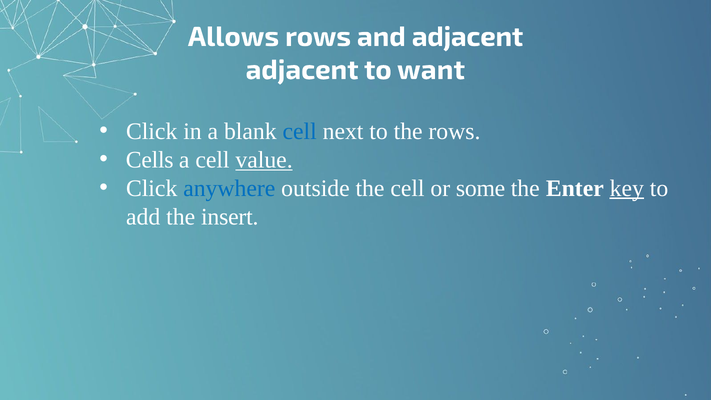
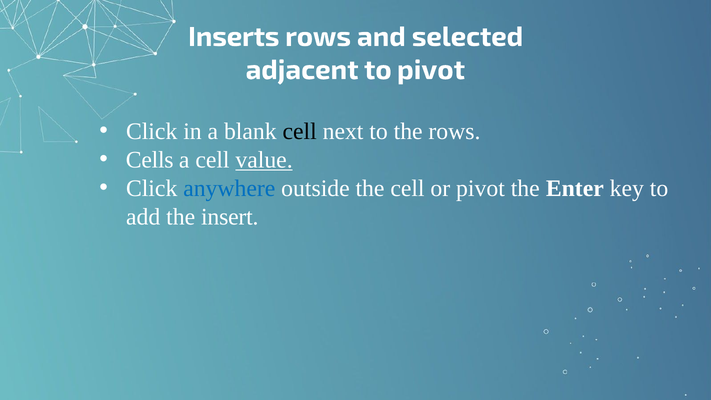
Allows: Allows -> Inserts
and adjacent: adjacent -> selected
to want: want -> pivot
cell at (300, 131) colour: blue -> black
or some: some -> pivot
key underline: present -> none
